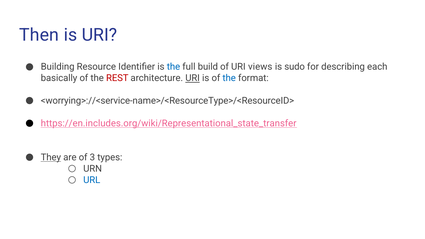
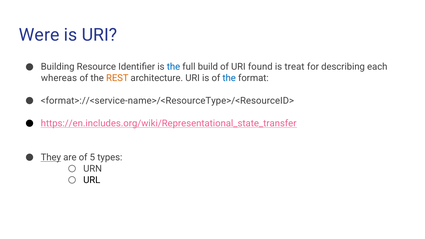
Then: Then -> Were
views: views -> found
sudo: sudo -> treat
basically: basically -> whereas
REST colour: red -> orange
URI at (193, 78) underline: present -> none
<worrying>://<service-name>/<ResourceType>/<ResourceID>: <worrying>://<service-name>/<ResourceType>/<ResourceID> -> <format>://<service-name>/<ResourceType>/<ResourceID>
3: 3 -> 5
URL colour: blue -> black
